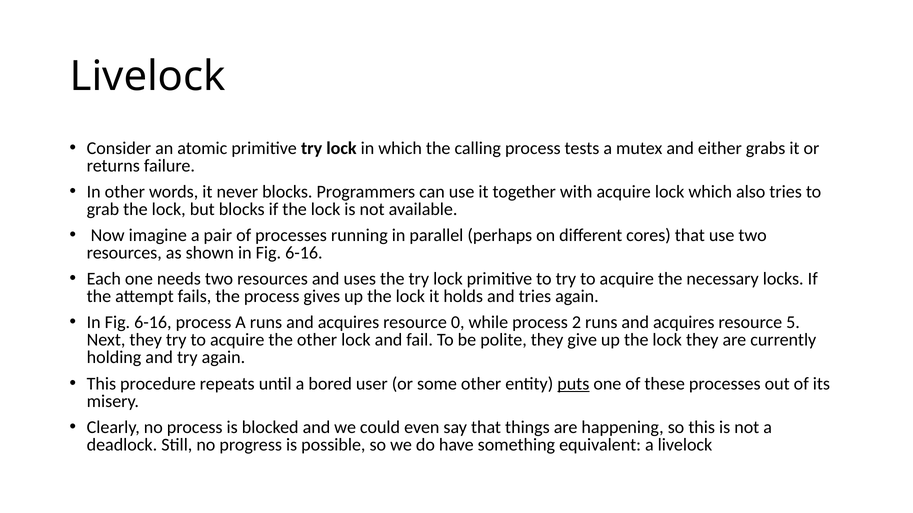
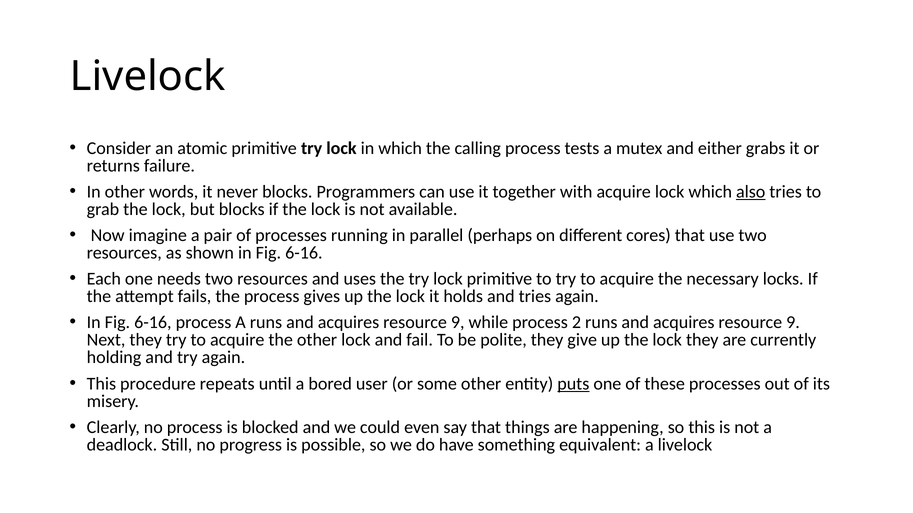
also underline: none -> present
0 at (458, 323): 0 -> 9
5 at (793, 323): 5 -> 9
